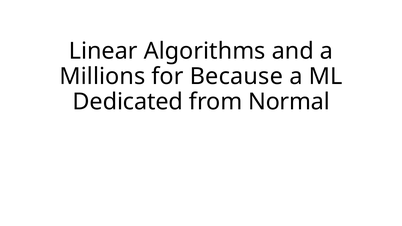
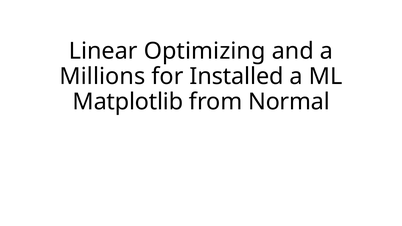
Algorithms: Algorithms -> Optimizing
Because: Because -> Installed
Dedicated: Dedicated -> Matplotlib
